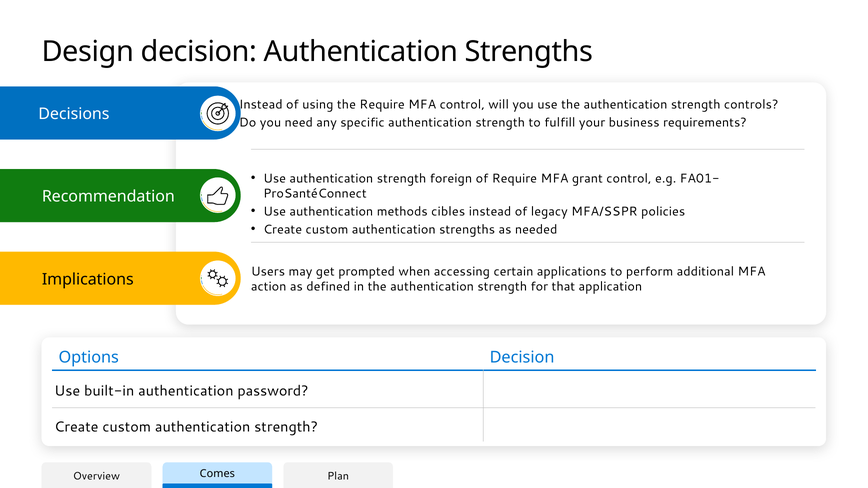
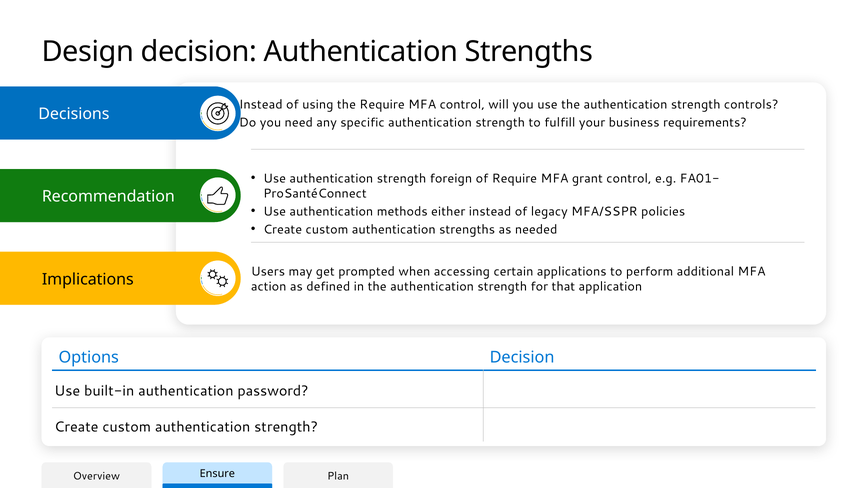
cibles: cibles -> either
Comes: Comes -> Ensure
